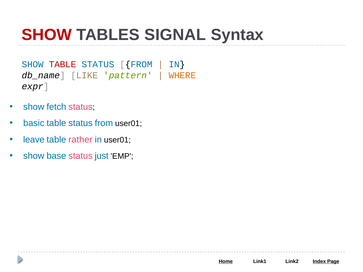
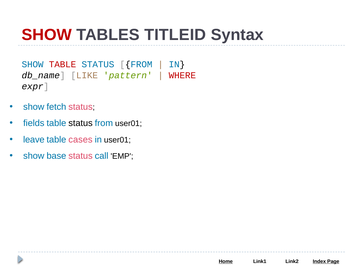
SIGNAL: SIGNAL -> TITLEID
WHERE colour: orange -> red
basic: basic -> fields
status at (81, 123) colour: blue -> black
rather: rather -> cases
just: just -> call
